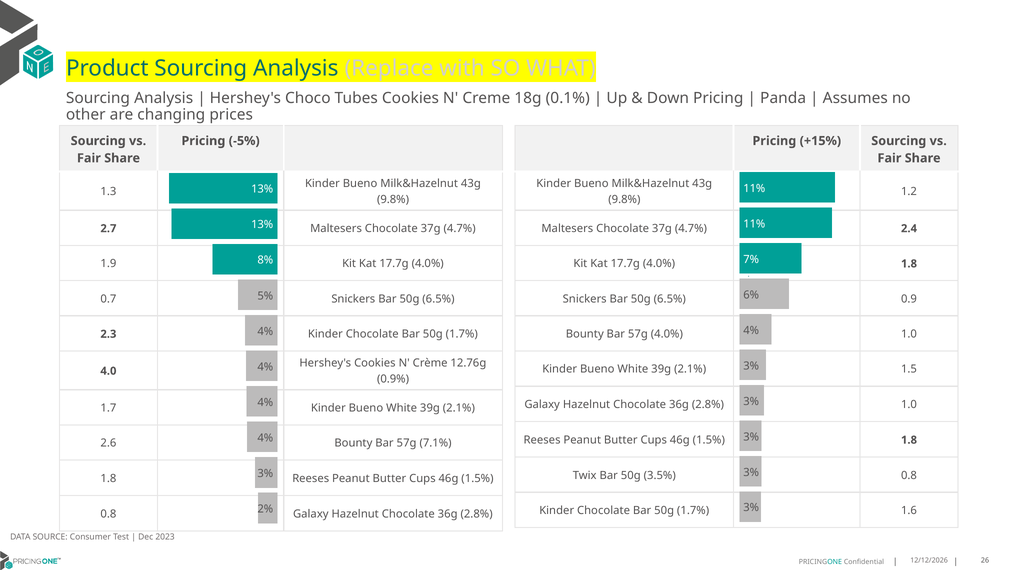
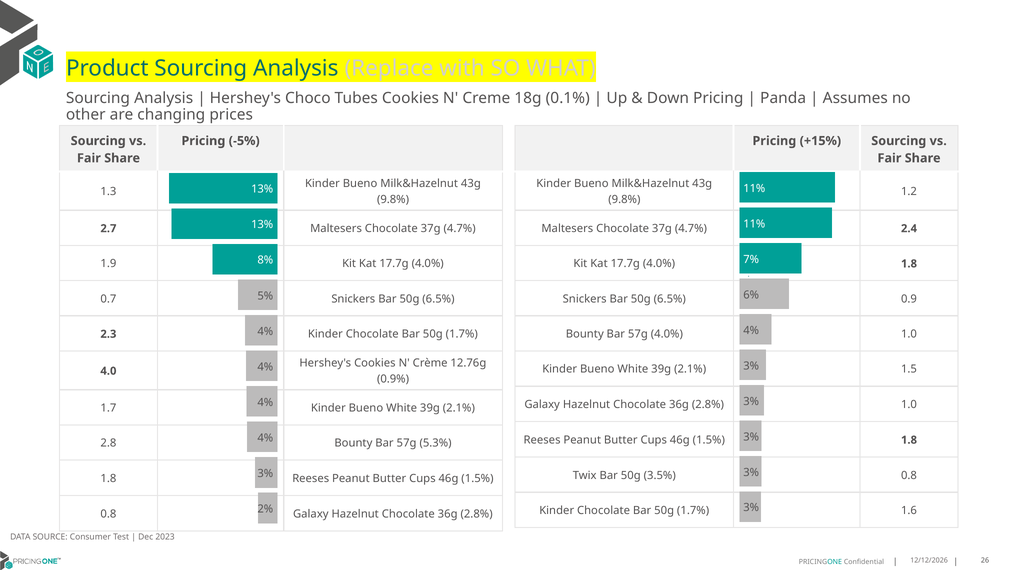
2.6: 2.6 -> 2.8
7.1%: 7.1% -> 5.3%
